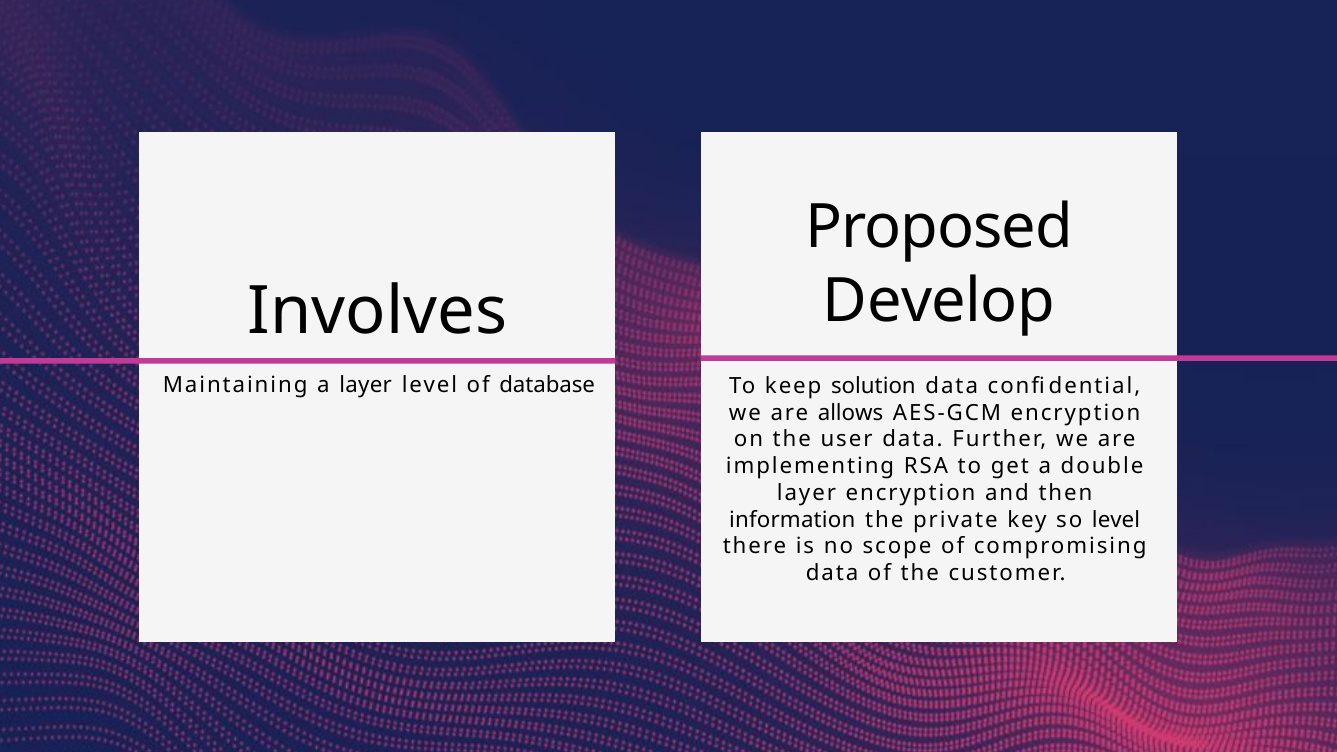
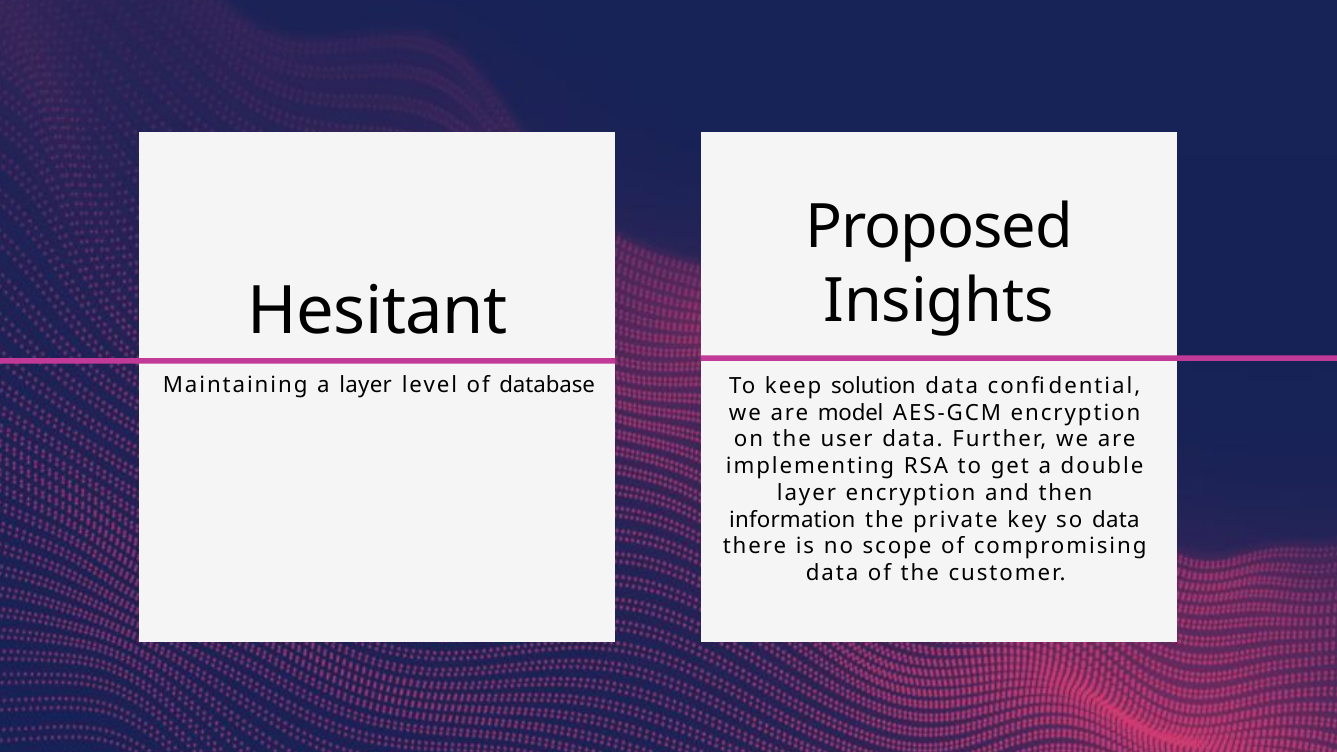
Develop: Develop -> Insights
Involves: Involves -> Hesitant
allows: allows -> model
so level: level -> data
